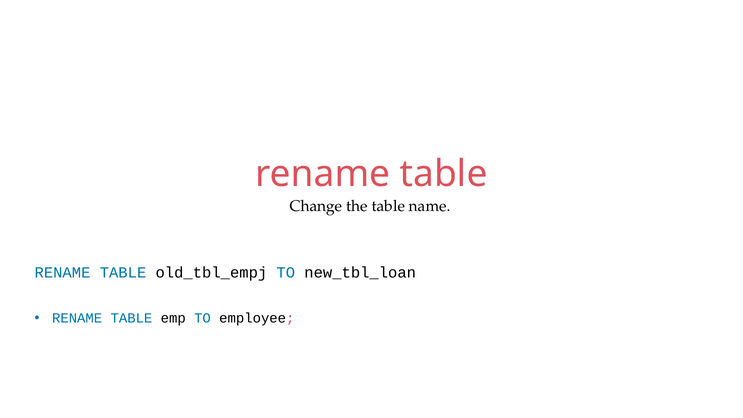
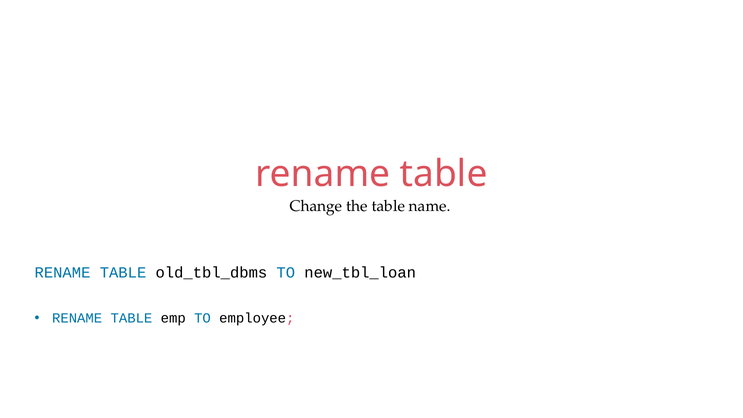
old_tbl_empj: old_tbl_empj -> old_tbl_dbms
